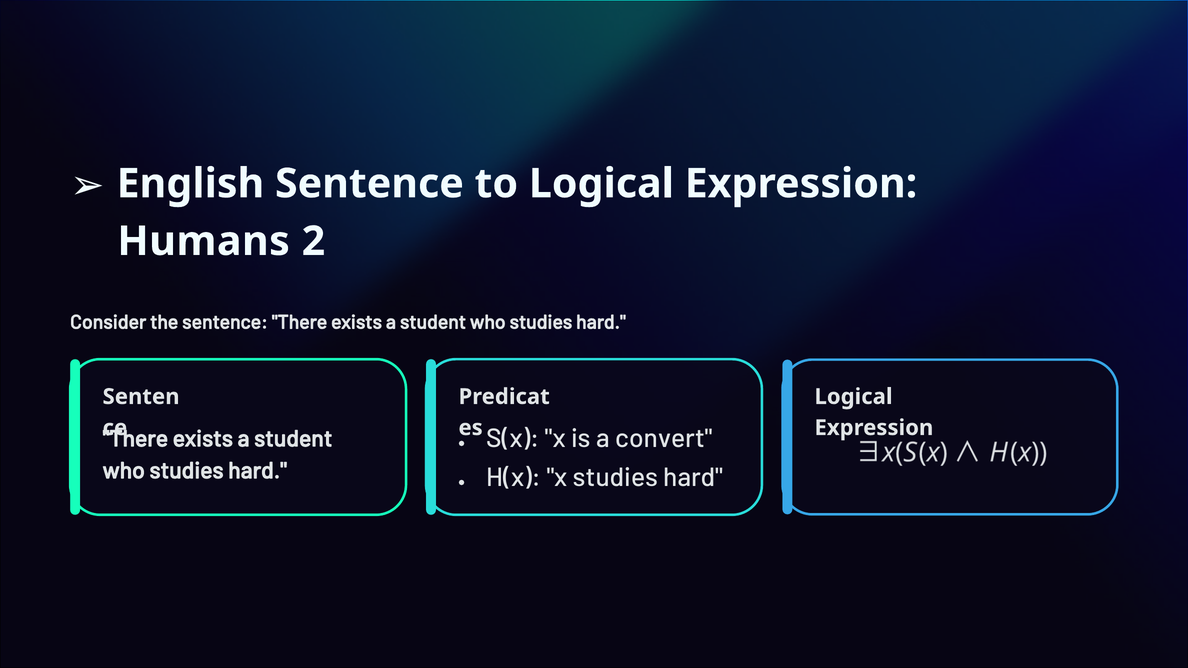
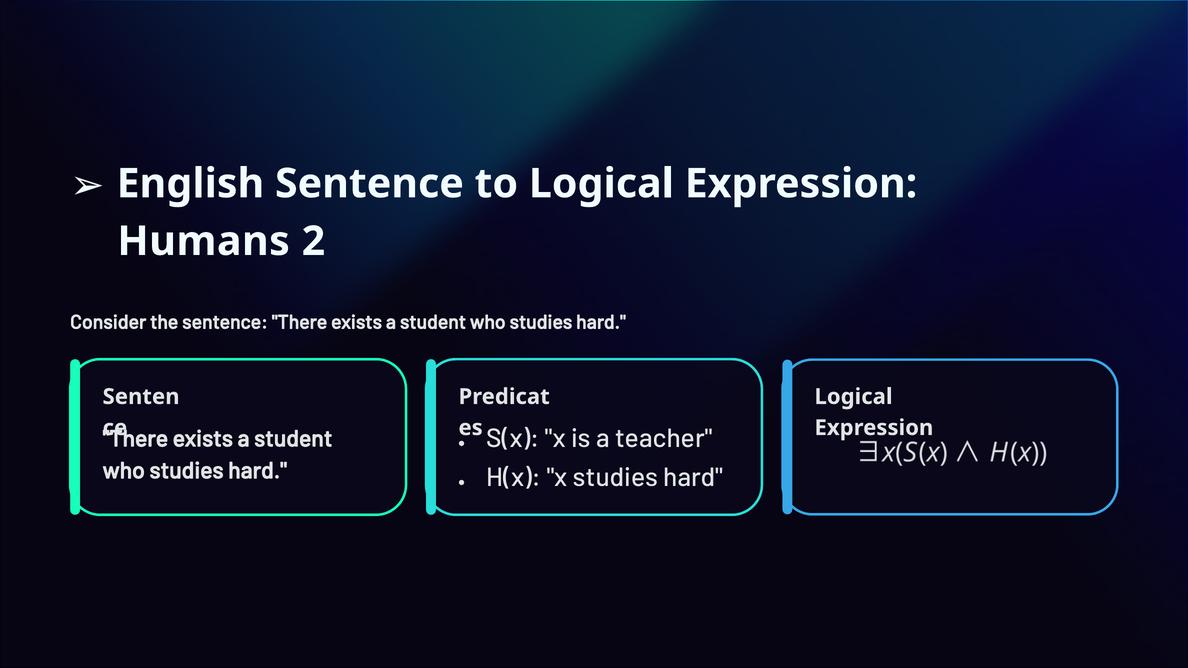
convert: convert -> teacher
